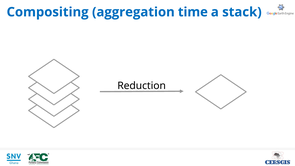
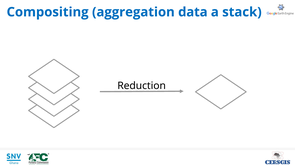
time: time -> data
